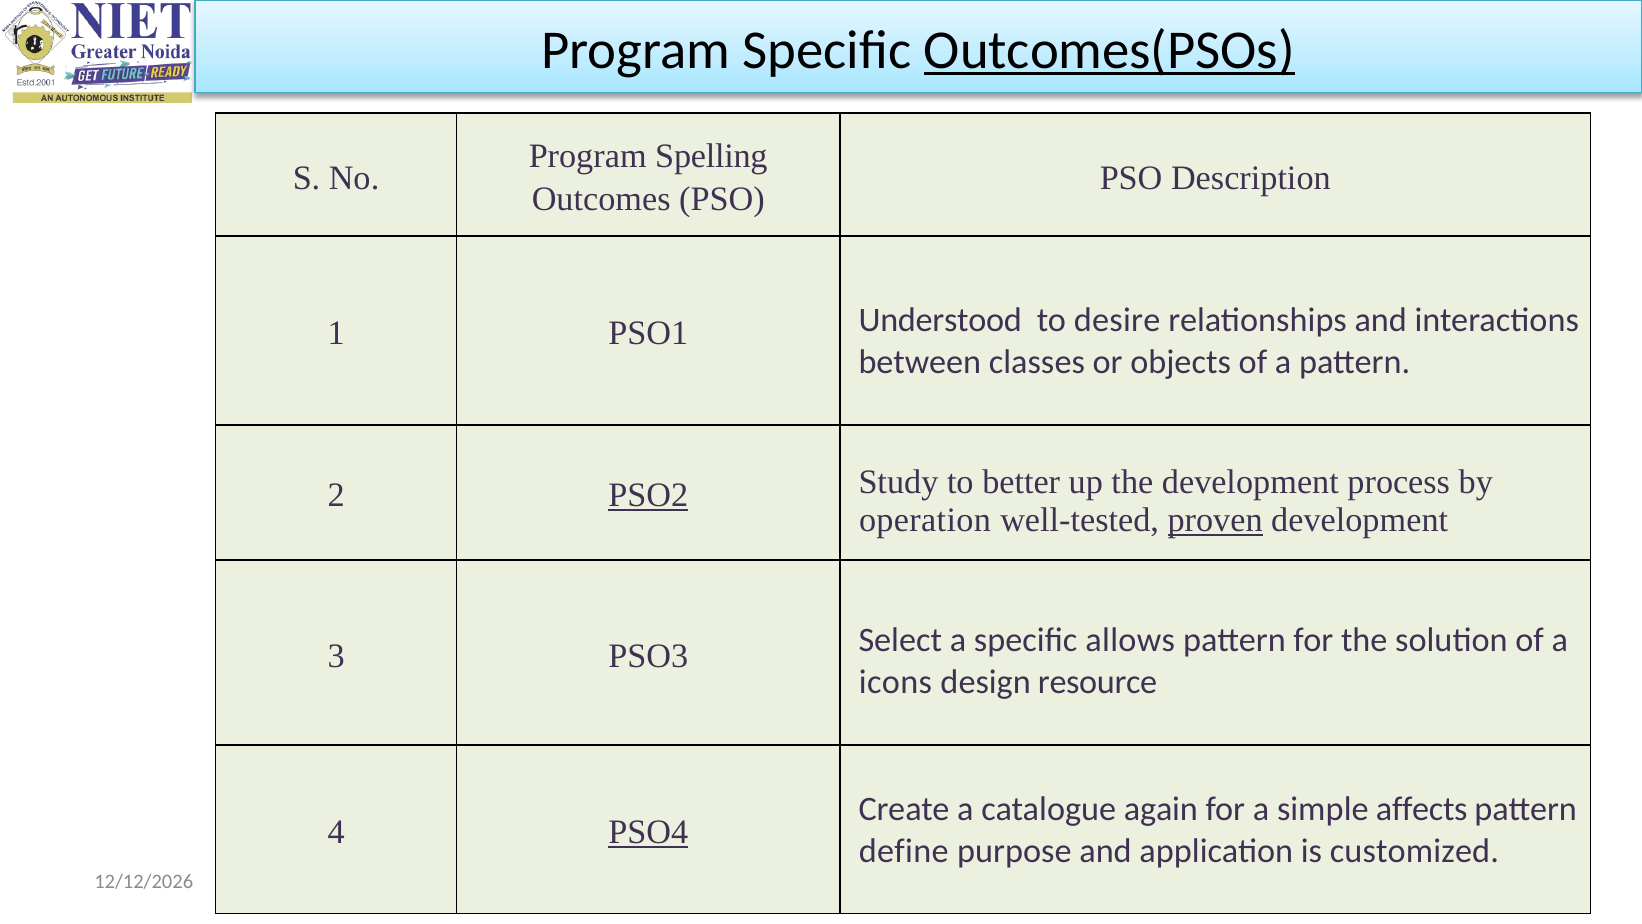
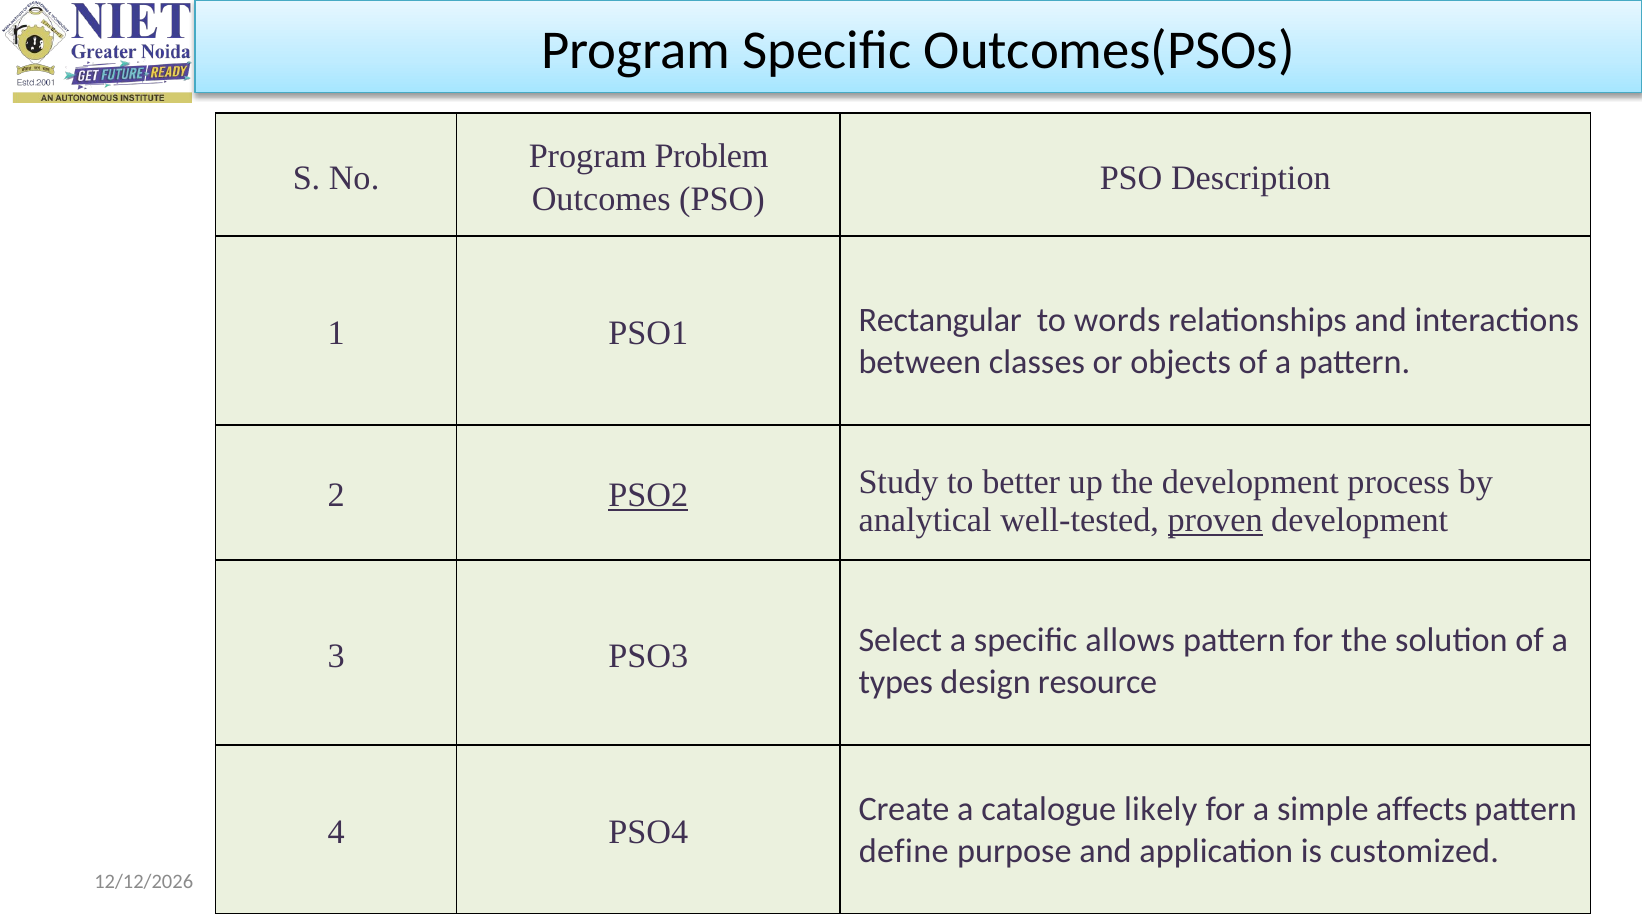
Outcomes(PSOs underline: present -> none
Spelling: Spelling -> Problem
Understood: Understood -> Rectangular
desire: desire -> words
operation: operation -> analytical
icons: icons -> types
again: again -> likely
PSO4 underline: present -> none
